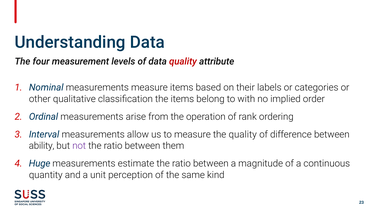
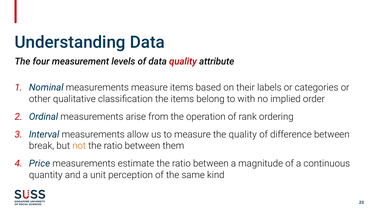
ability: ability -> break
not colour: purple -> orange
Huge: Huge -> Price
